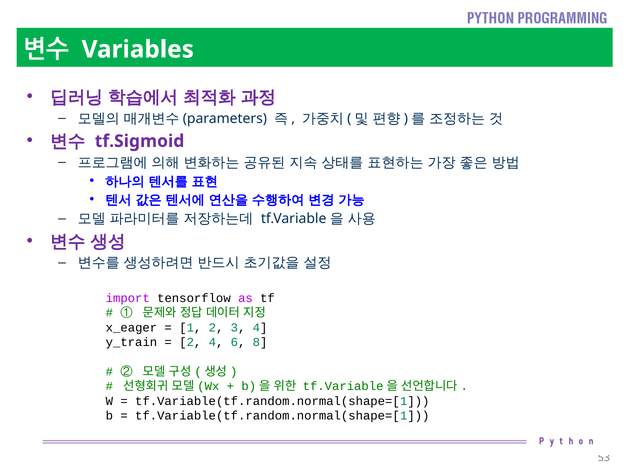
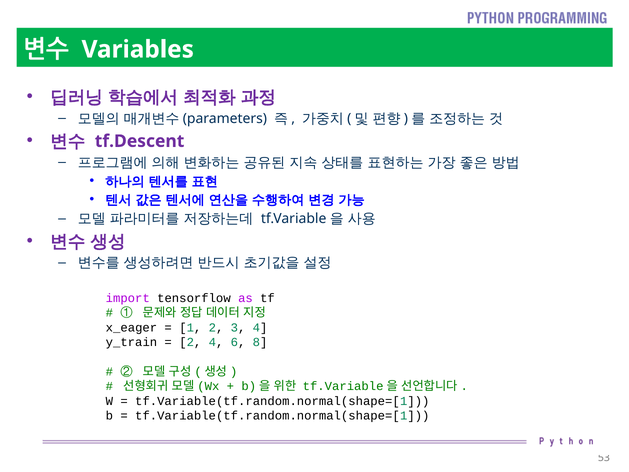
tf.Sigmoid: tf.Sigmoid -> tf.Descent
